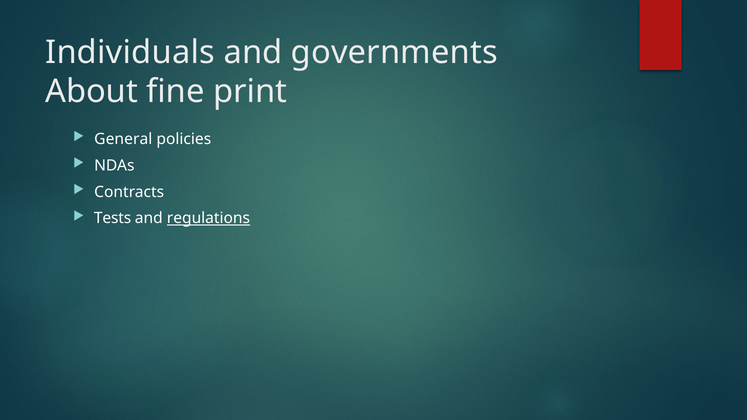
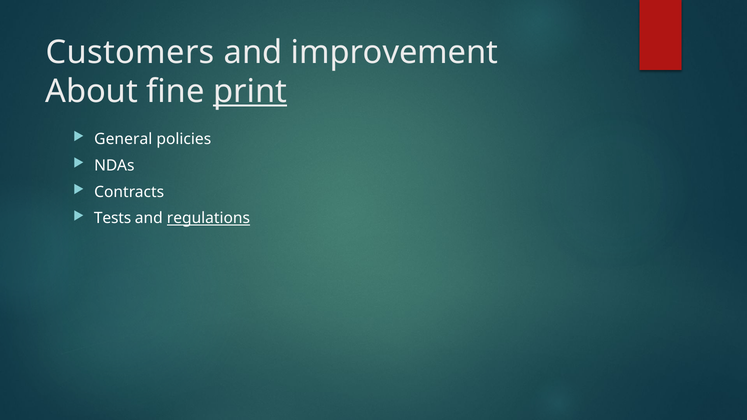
Individuals: Individuals -> Customers
governments: governments -> improvement
print underline: none -> present
